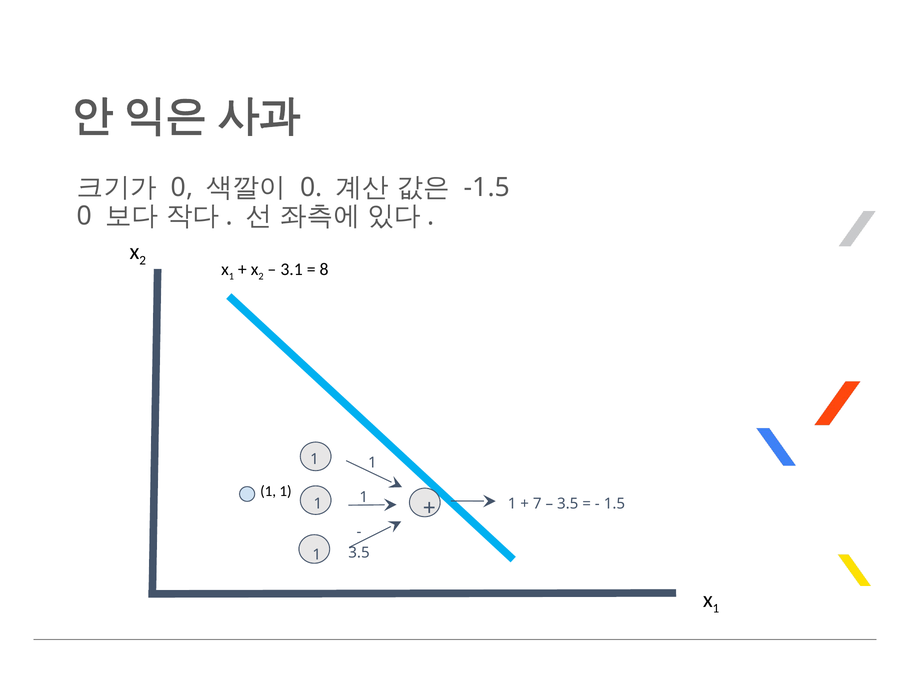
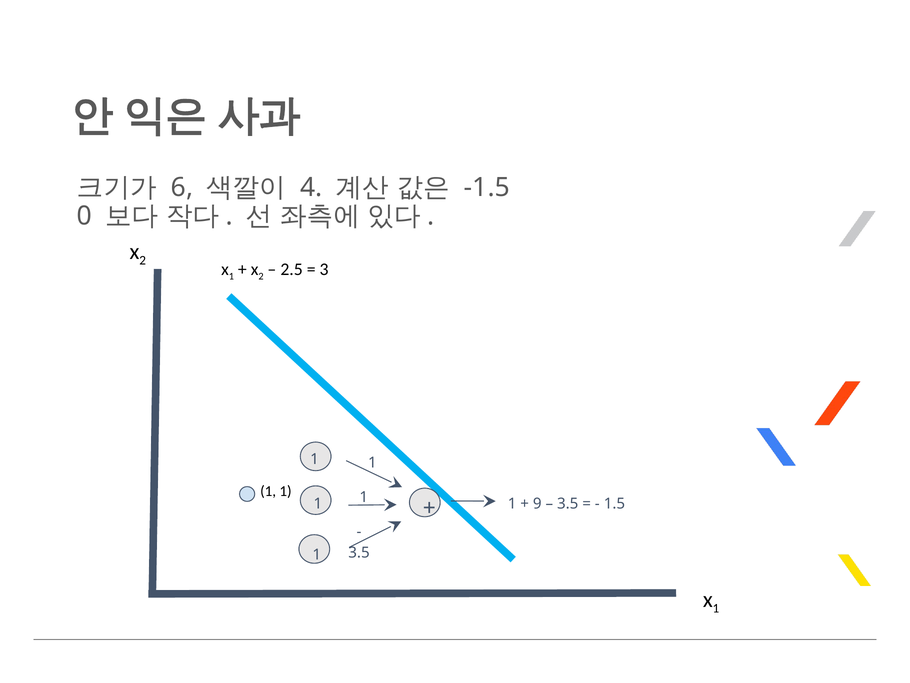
0 at (182, 187): 0 -> 6
0 at (311, 187): 0 -> 4
3.1: 3.1 -> 2.5
8: 8 -> 3
7: 7 -> 9
